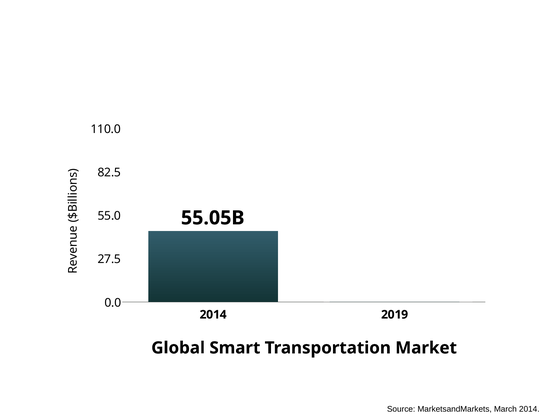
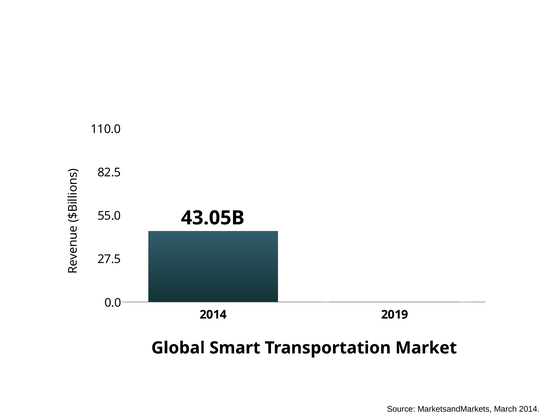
55.05B: 55.05B -> 43.05B
